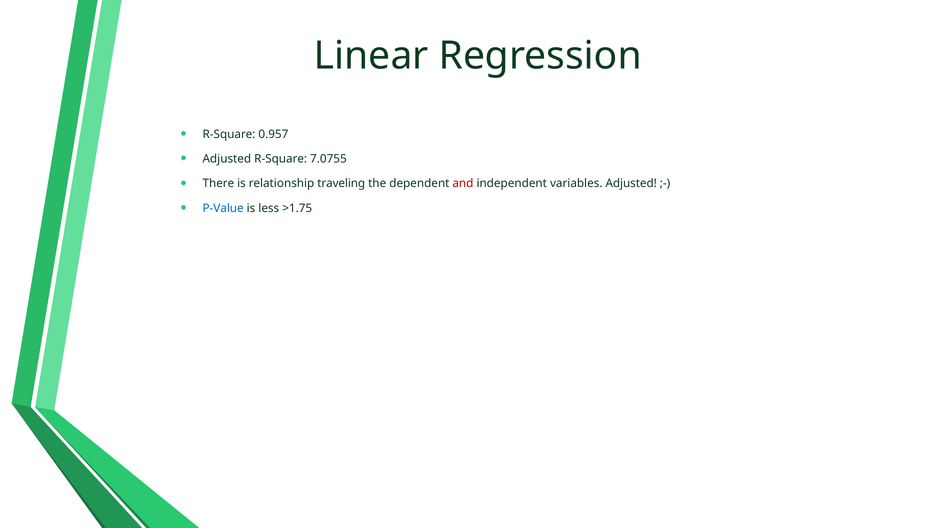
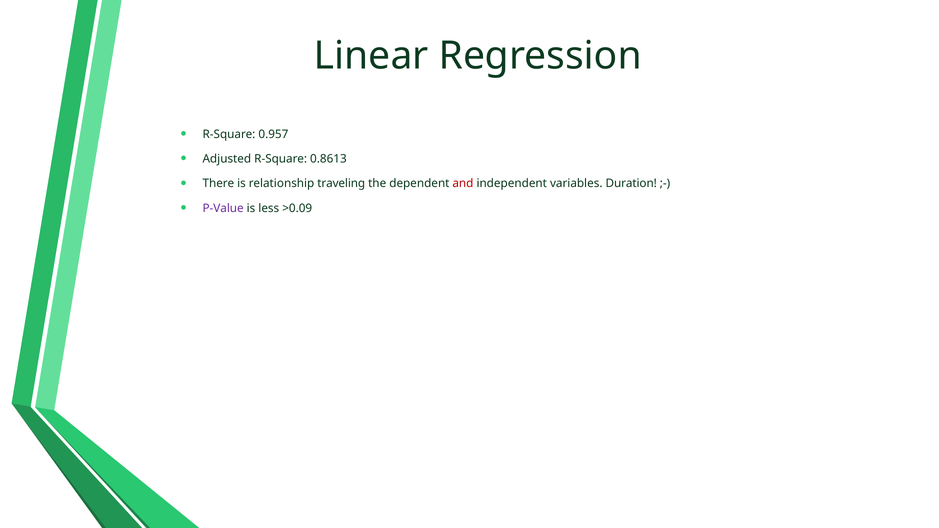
7.0755: 7.0755 -> 0.8613
variables Adjusted: Adjusted -> Duration
P-Value colour: blue -> purple
>1.75: >1.75 -> >0.09
